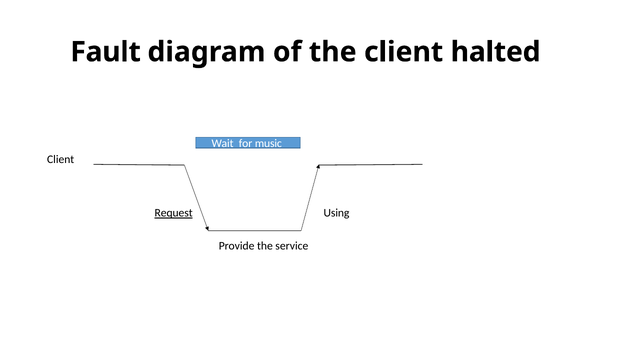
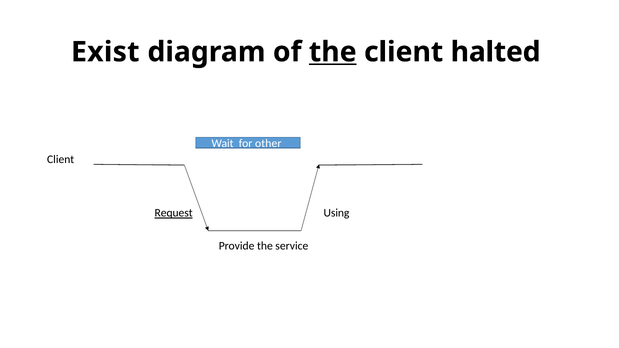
Fault: Fault -> Exist
the at (333, 52) underline: none -> present
music: music -> other
